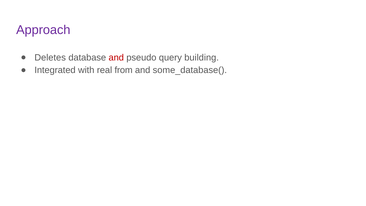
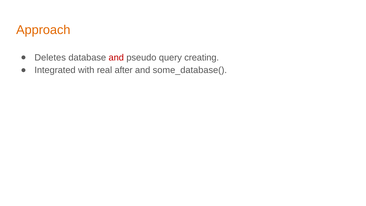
Approach colour: purple -> orange
building: building -> creating
from: from -> after
